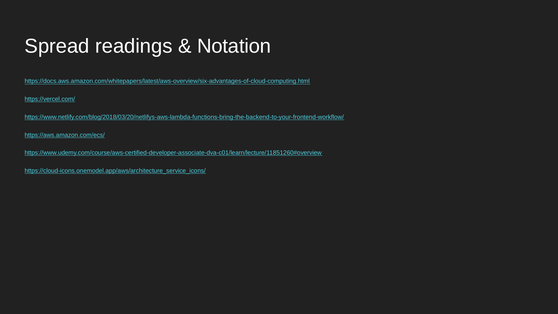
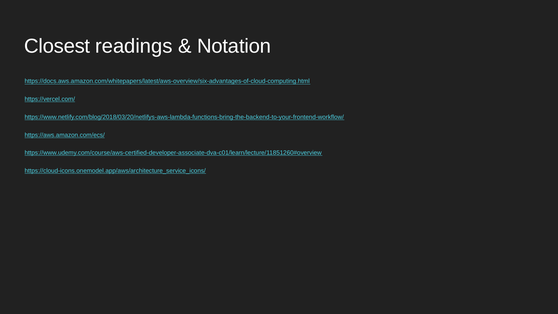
Spread: Spread -> Closest
